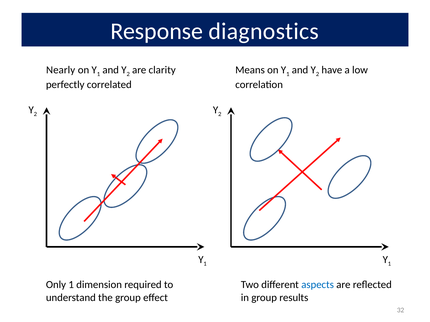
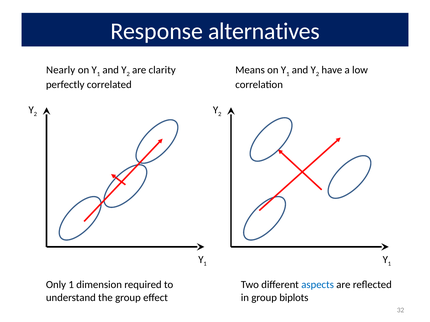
diagnostics: diagnostics -> alternatives
results: results -> biplots
